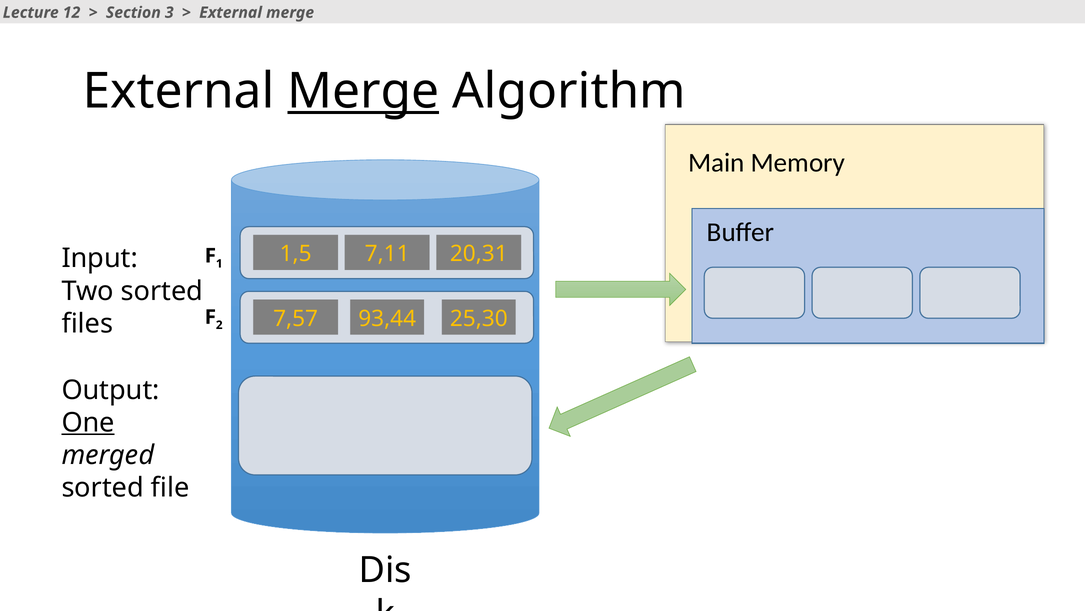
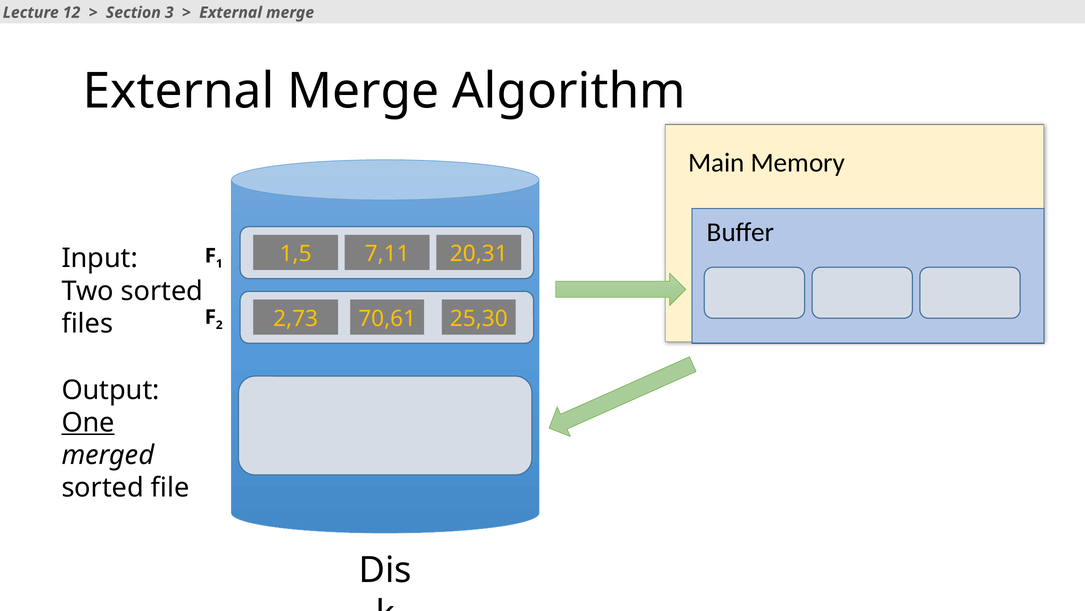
Merge at (363, 91) underline: present -> none
7,57: 7,57 -> 2,73
93,44: 93,44 -> 70,61
